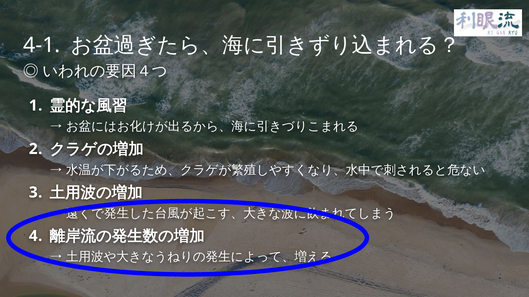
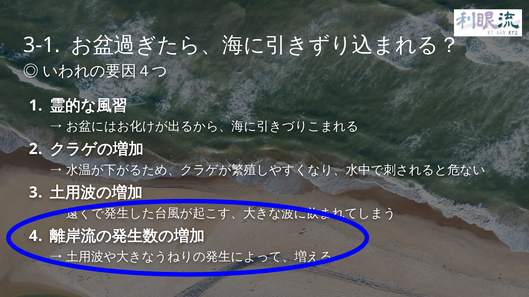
4-1: 4-1 -> 3-1
